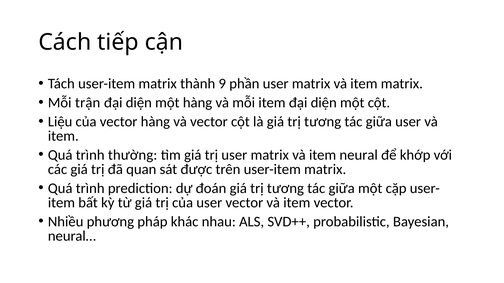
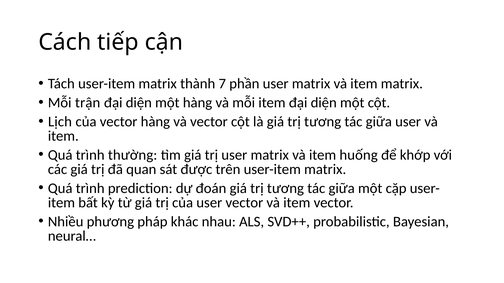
9: 9 -> 7
Liệu: Liệu -> Lịch
neural: neural -> huống
